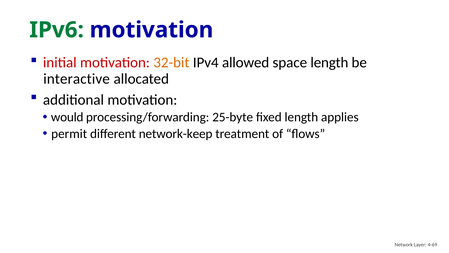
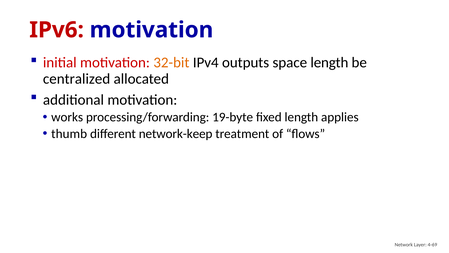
IPv6 colour: green -> red
allowed: allowed -> outputs
interactive: interactive -> centralized
would: would -> works
25-byte: 25-byte -> 19-byte
permit: permit -> thumb
